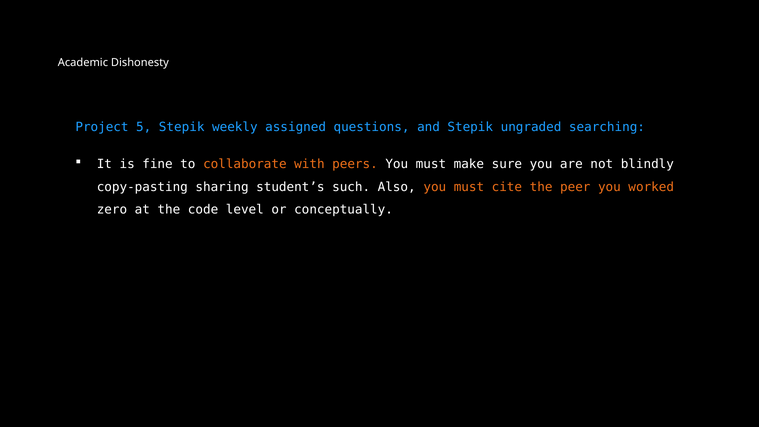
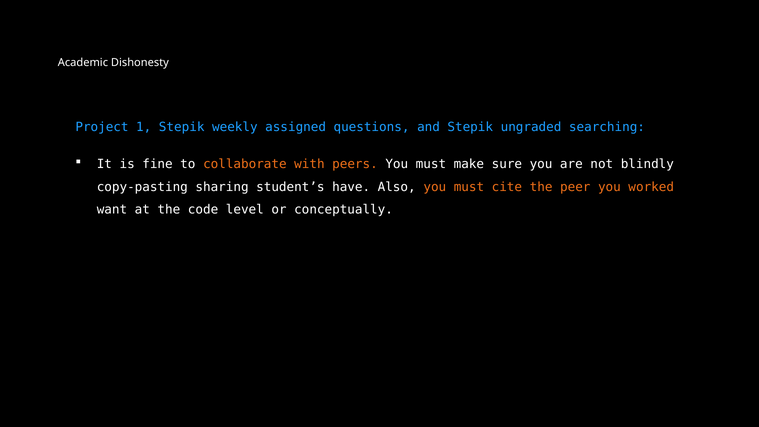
5: 5 -> 1
such: such -> have
zero: zero -> want
